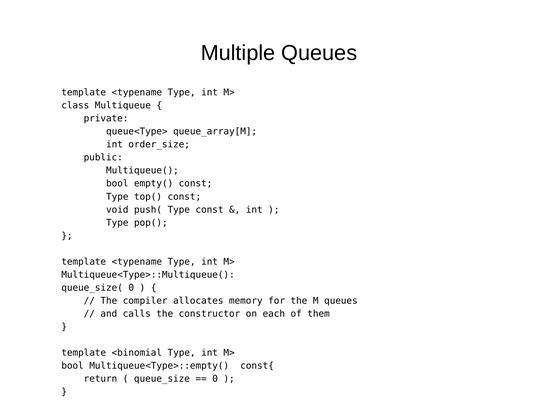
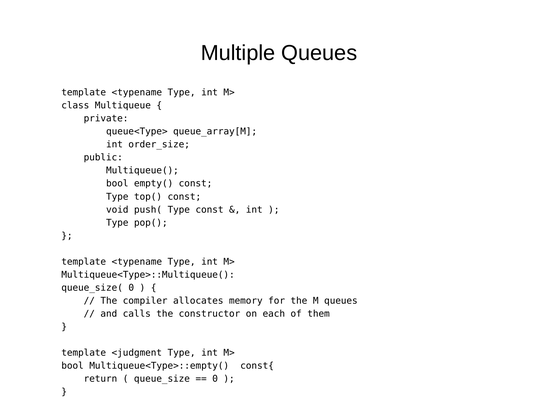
<binomial: <binomial -> <judgment
